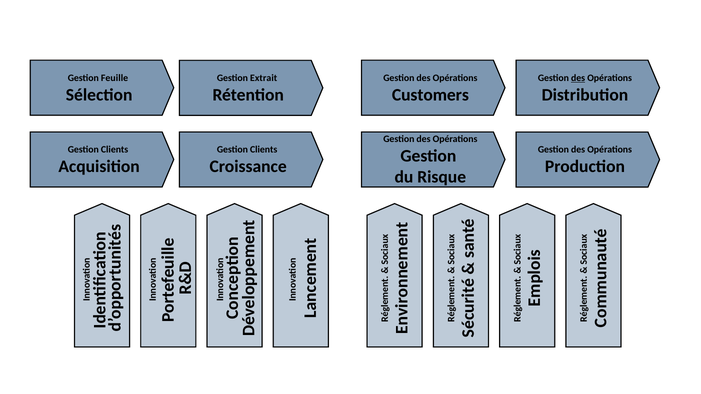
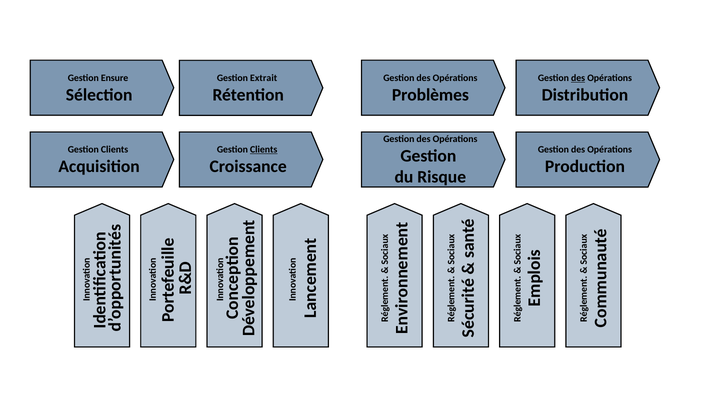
Feuille: Feuille -> Ensure
Customers: Customers -> Problèmes
Clients at (264, 150) underline: none -> present
